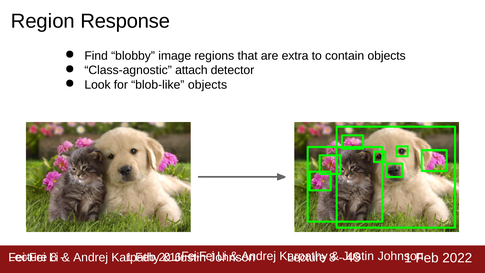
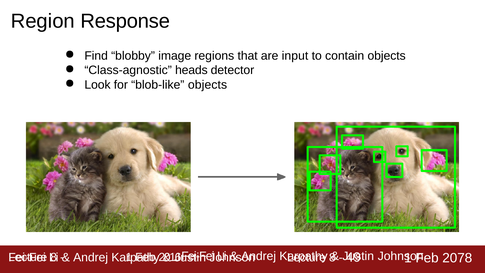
extra: extra -> input
attach: attach -> heads
2022: 2022 -> 2078
